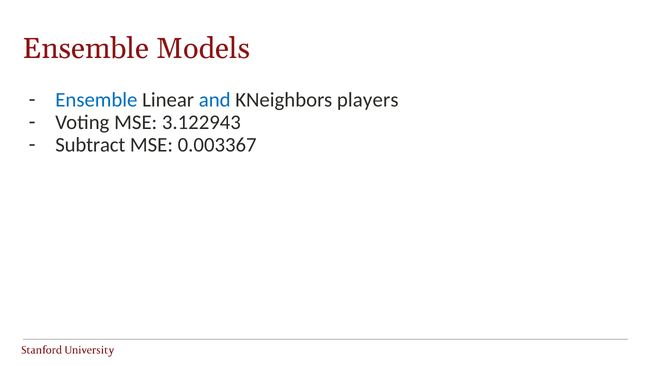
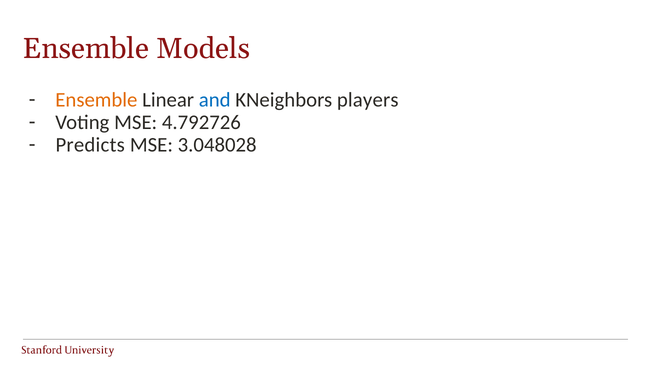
Ensemble at (96, 100) colour: blue -> orange
3.122943: 3.122943 -> 4.792726
Subtract: Subtract -> Predicts
0.003367: 0.003367 -> 3.048028
